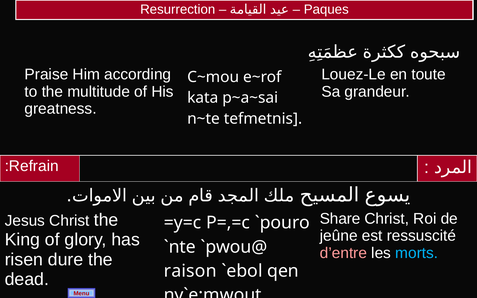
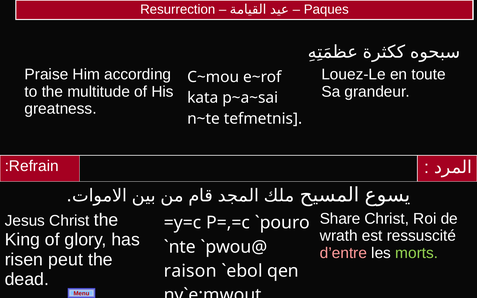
jeûne: jeûne -> wrath
morts colour: light blue -> light green
dure: dure -> peut
